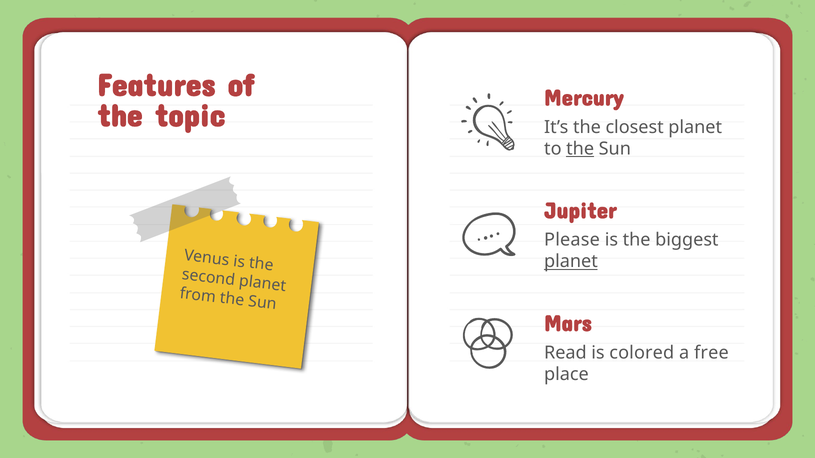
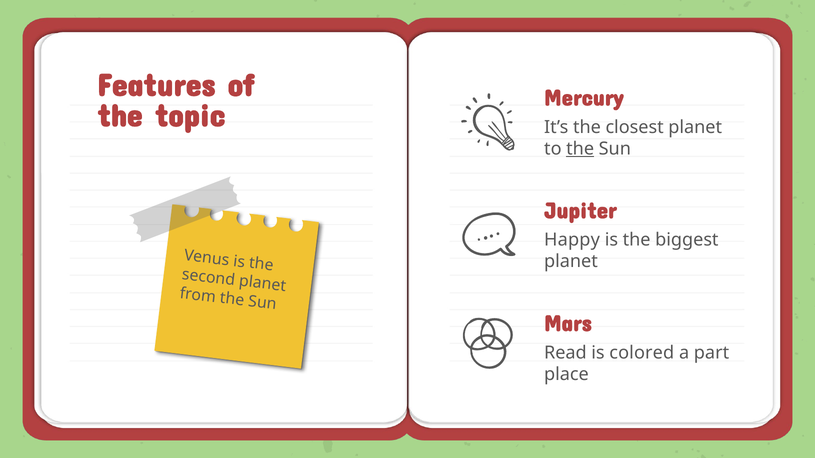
Please: Please -> Happy
planet at (571, 262) underline: present -> none
free: free -> part
